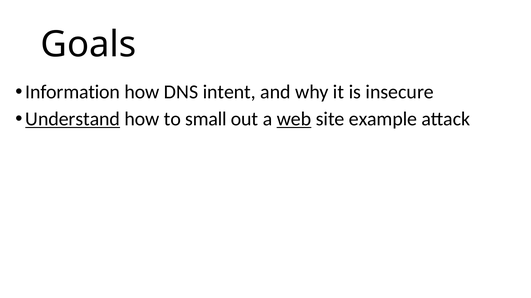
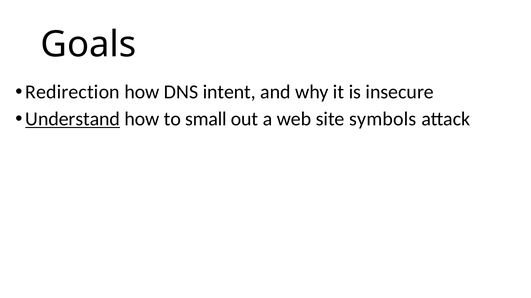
Information: Information -> Redirection
web underline: present -> none
example: example -> symbols
